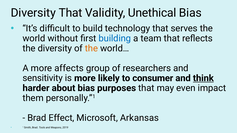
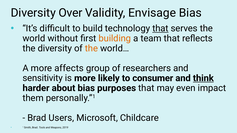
Diversity That: That -> Over
Unethical: Unethical -> Envisage
that at (160, 29) underline: none -> present
building colour: blue -> orange
Effect: Effect -> Users
Arkansas: Arkansas -> Childcare
